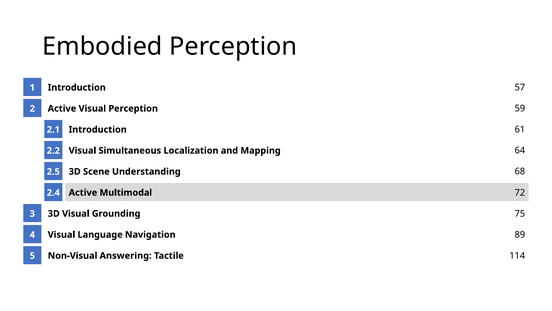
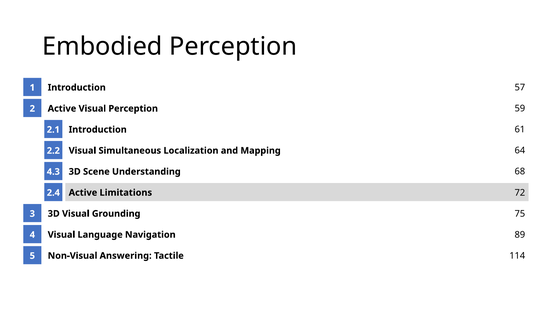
2.5: 2.5 -> 4.3
Multimodal: Multimodal -> Limitations
